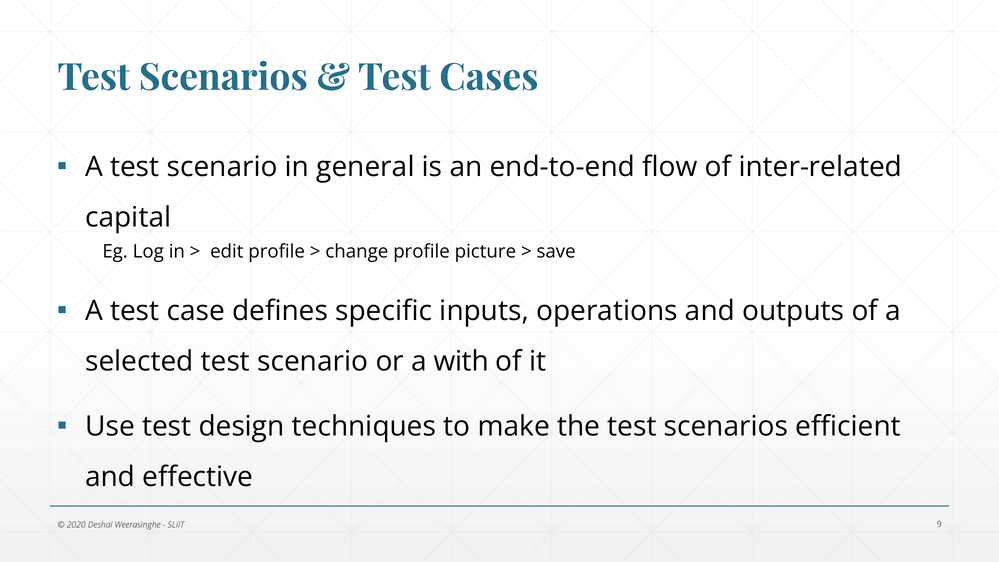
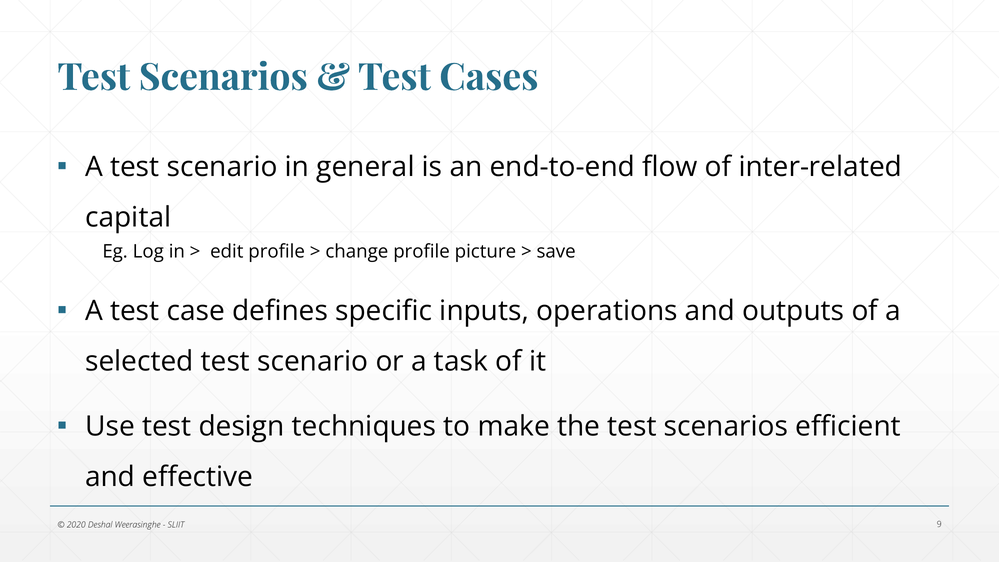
with: with -> task
